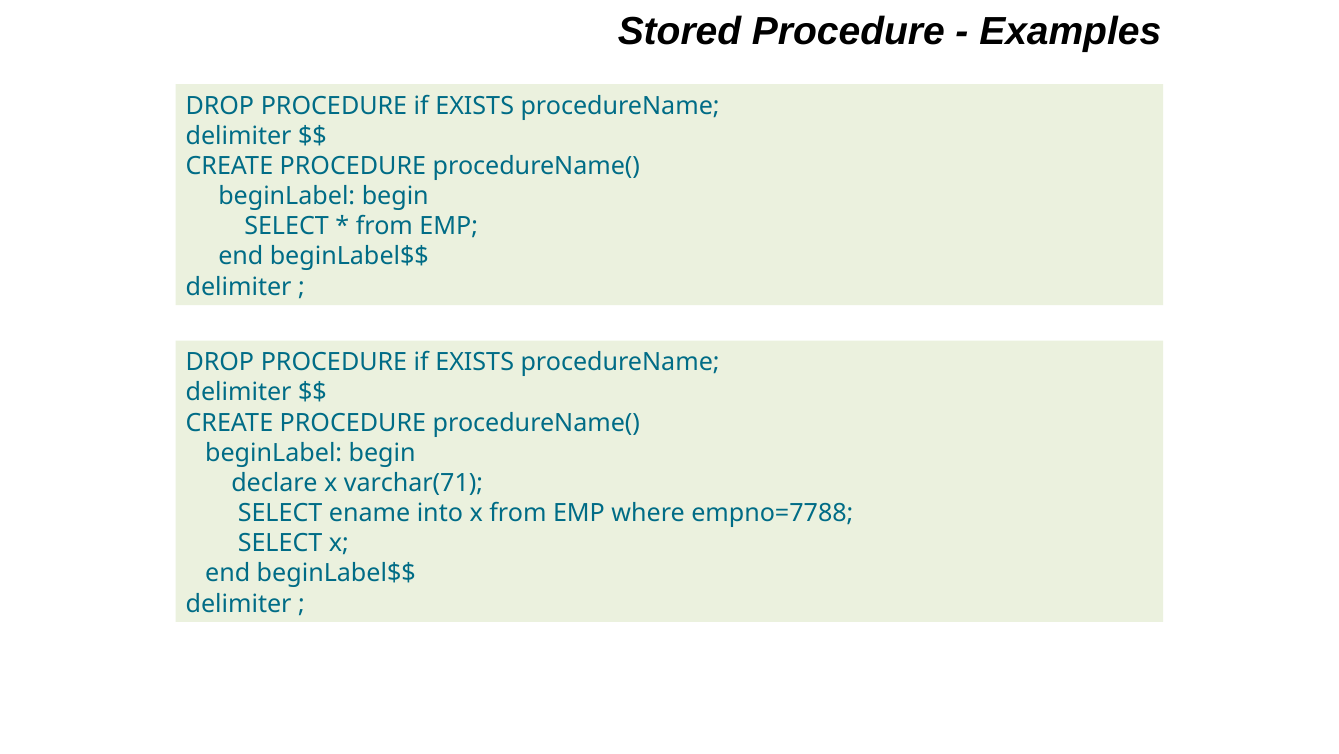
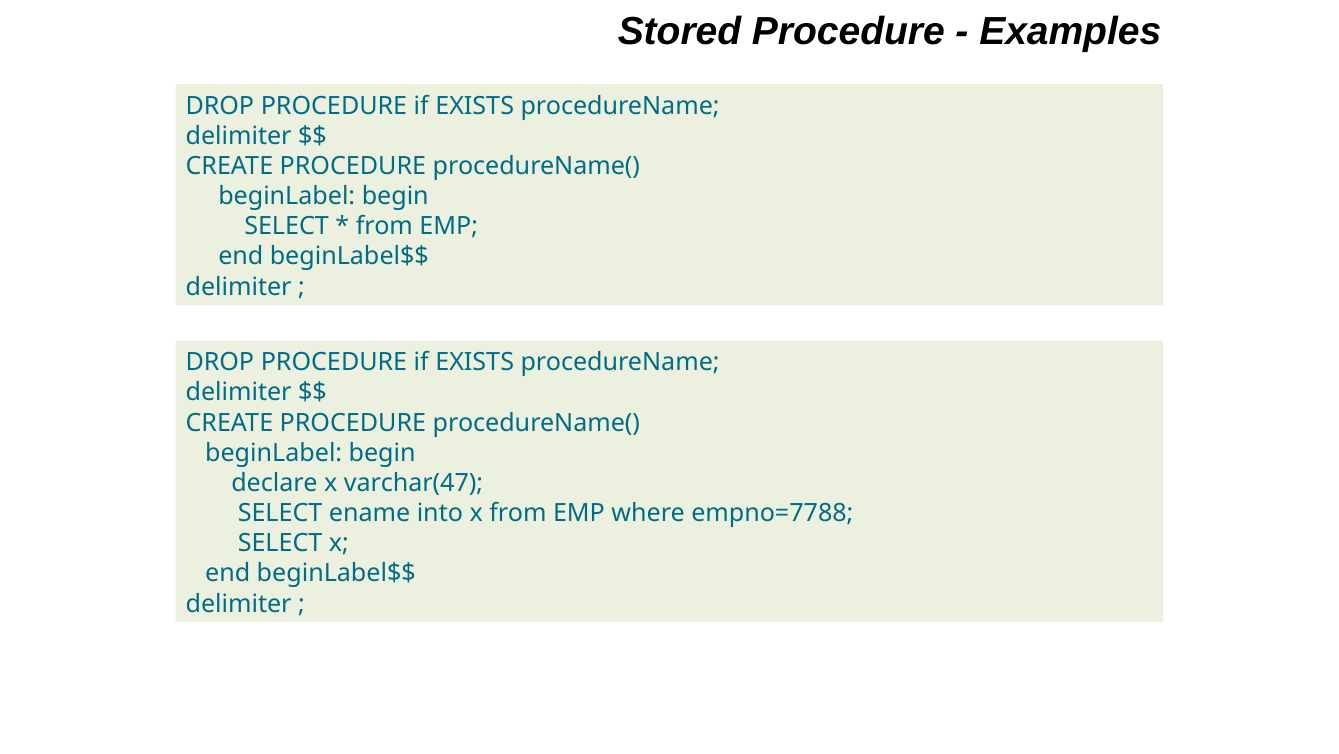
varchar(71: varchar(71 -> varchar(47
